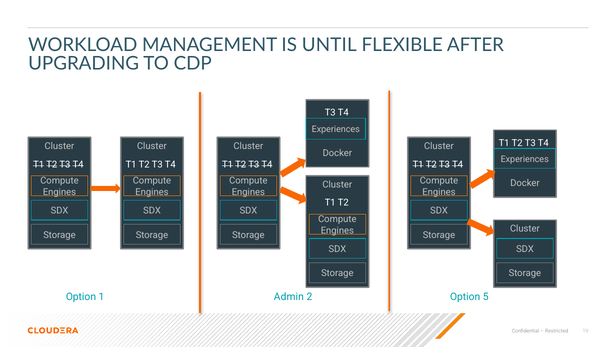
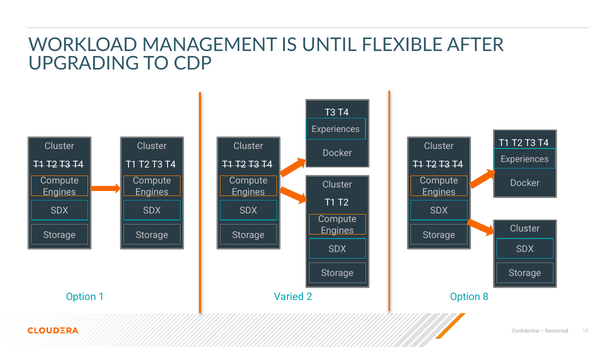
Admin: Admin -> Varied
5: 5 -> 8
